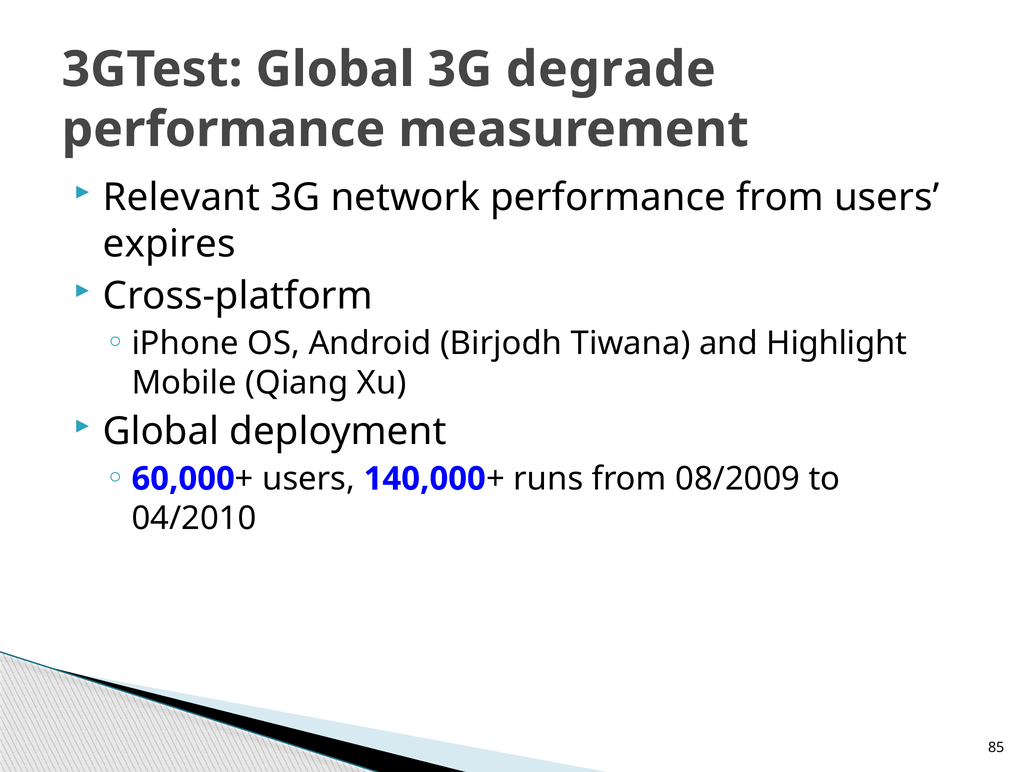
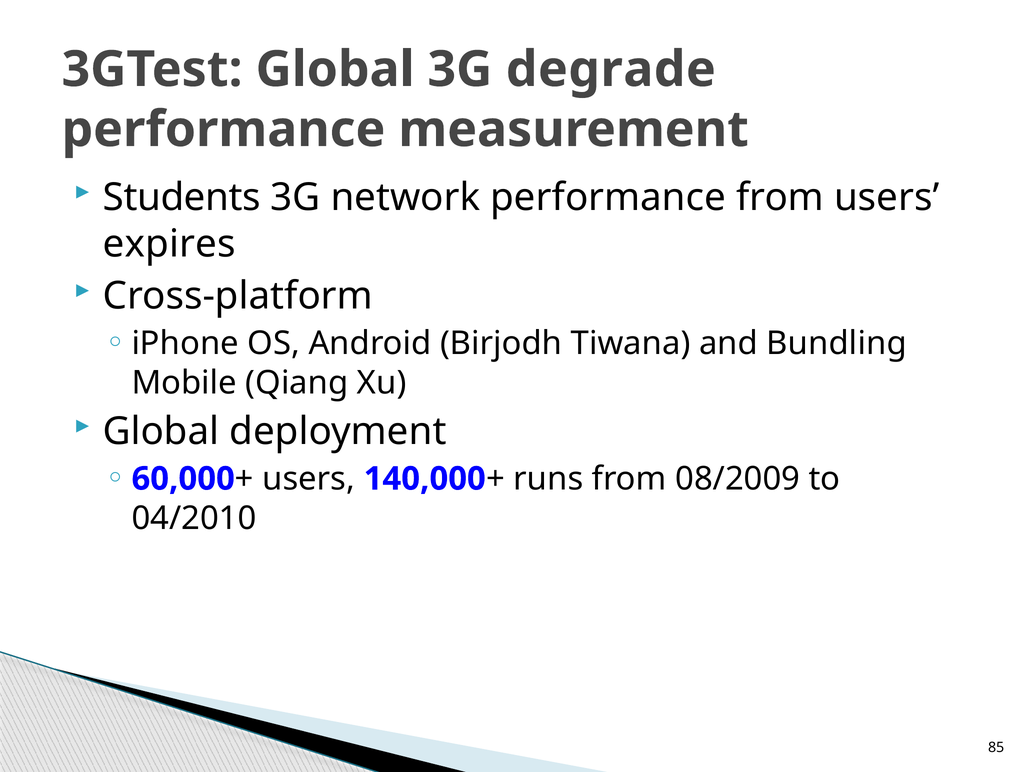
Relevant: Relevant -> Students
Highlight: Highlight -> Bundling
